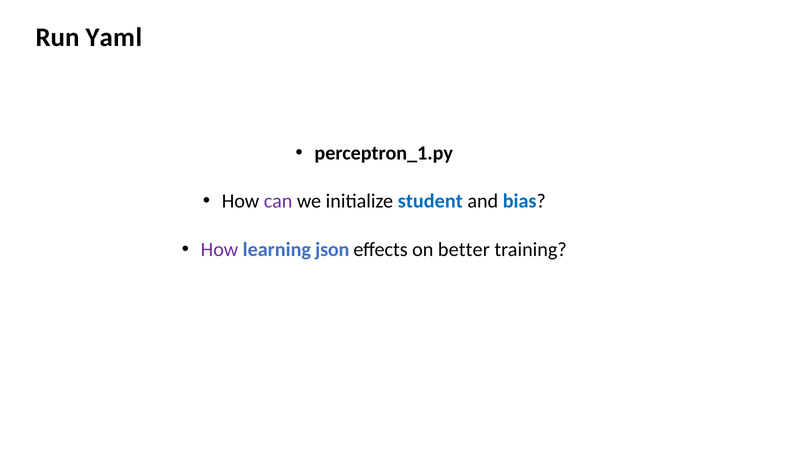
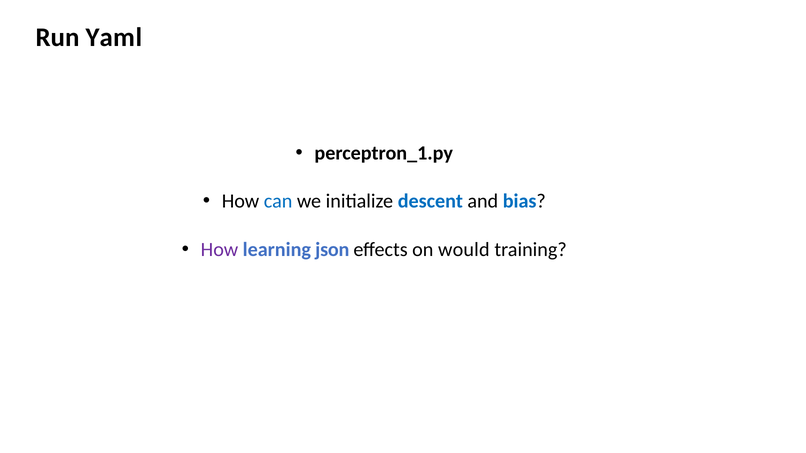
can colour: purple -> blue
student: student -> descent
better: better -> would
